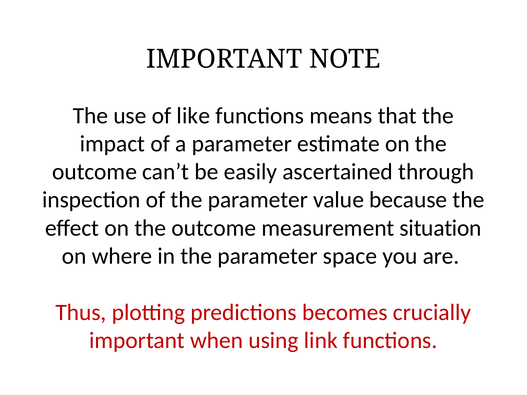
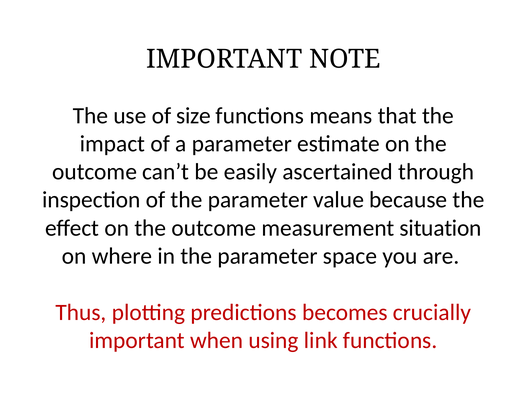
like: like -> size
